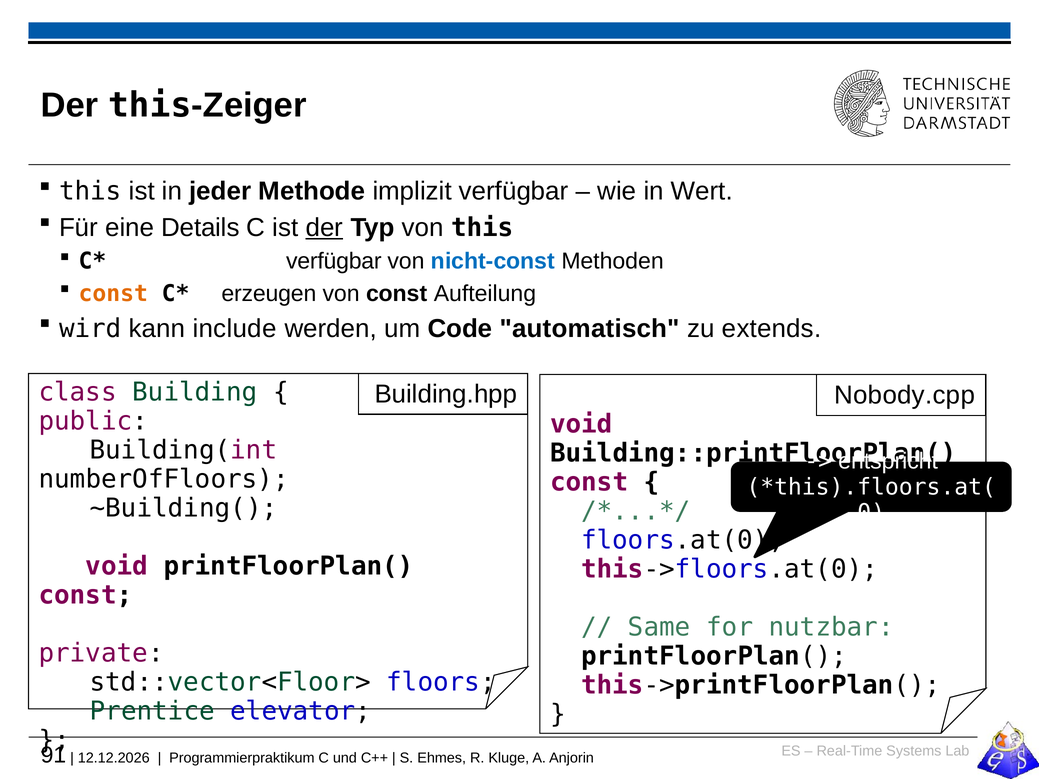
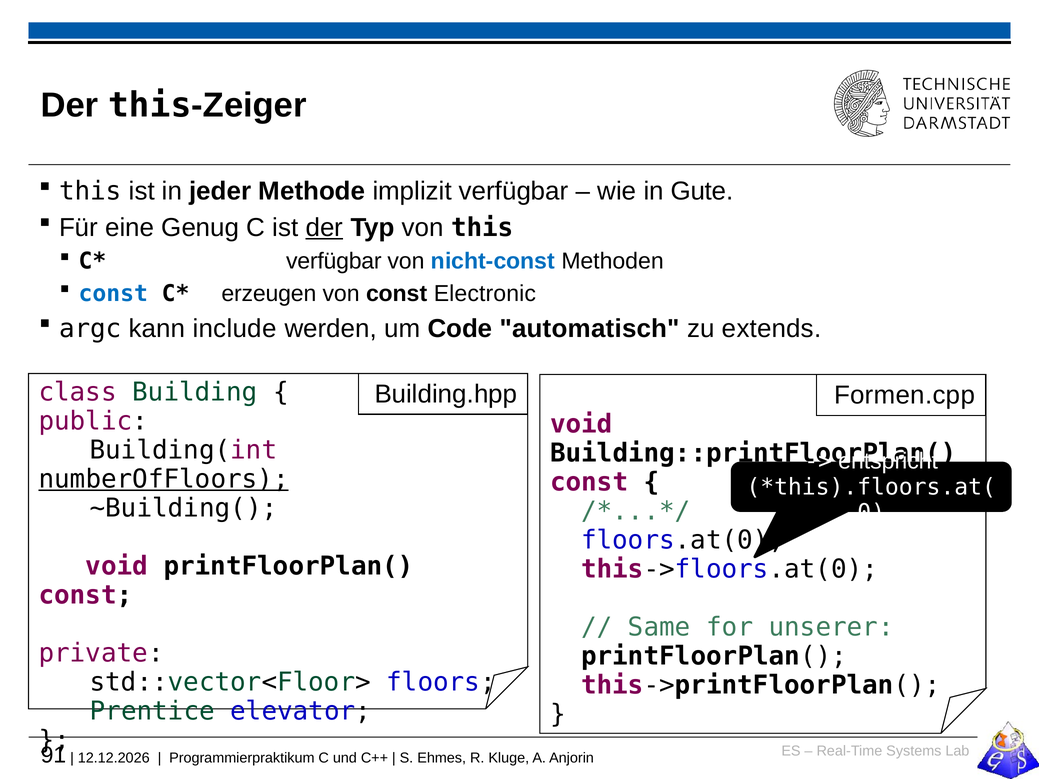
Wert: Wert -> Gute
Details: Details -> Genug
const at (113, 294) colour: orange -> blue
Aufteilung: Aufteilung -> Electronic
wird: wird -> argc
Nobody.cpp: Nobody.cpp -> Formen.cpp
numberOfFloors underline: none -> present
nutzbar: nutzbar -> unserer
